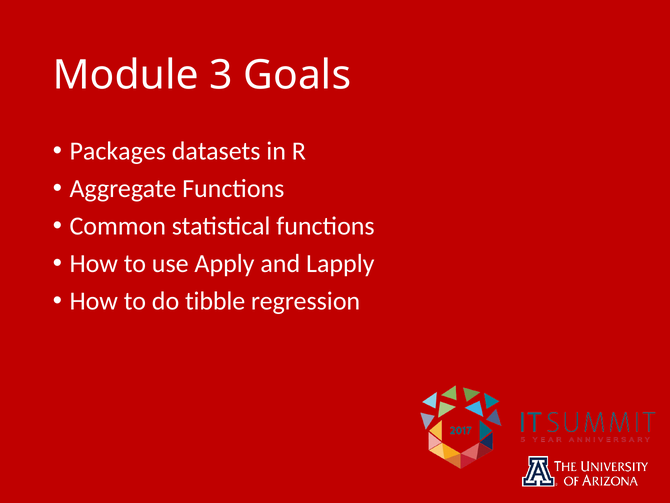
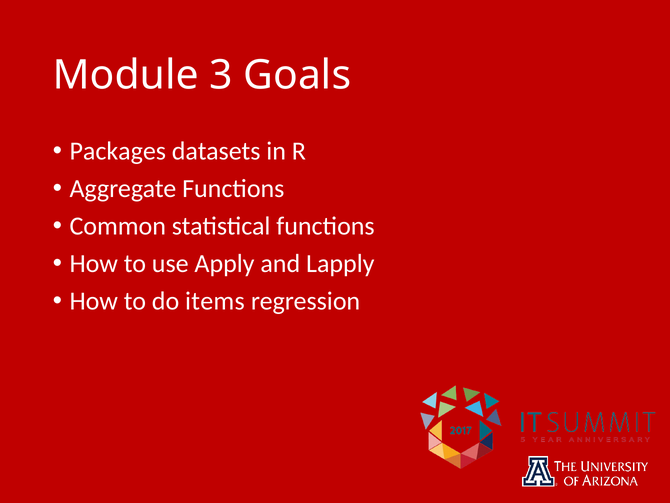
tibble: tibble -> items
